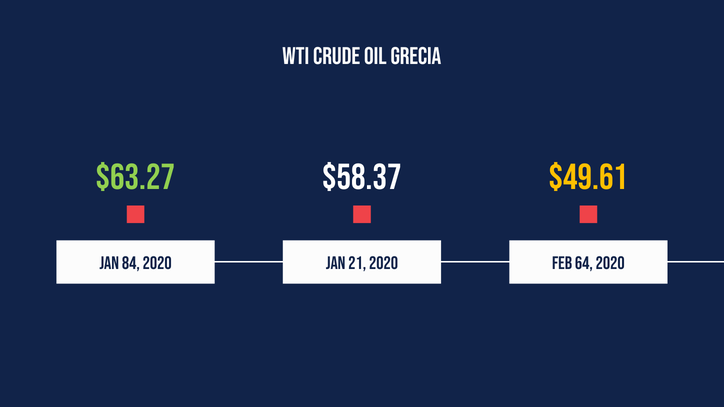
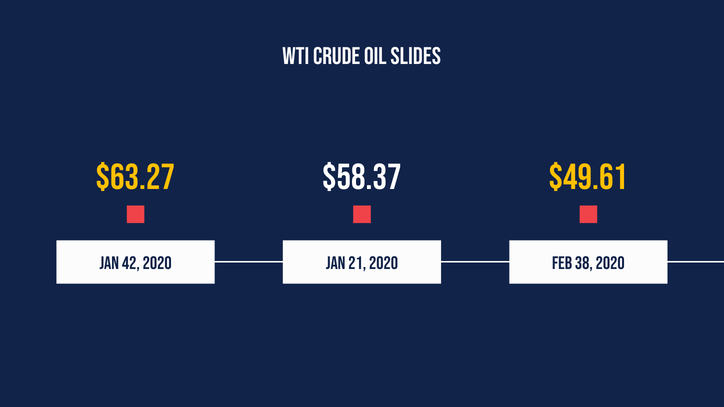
Grecia: Grecia -> Slides
$63.27 colour: light green -> yellow
84: 84 -> 42
64: 64 -> 38
